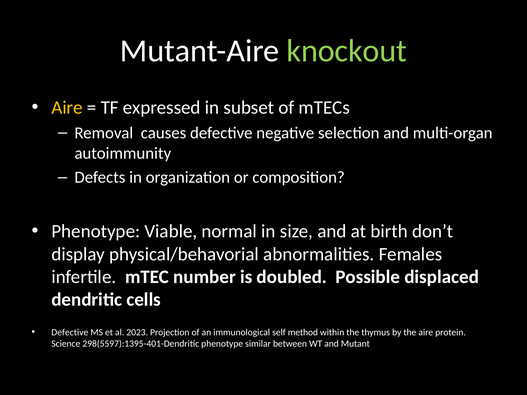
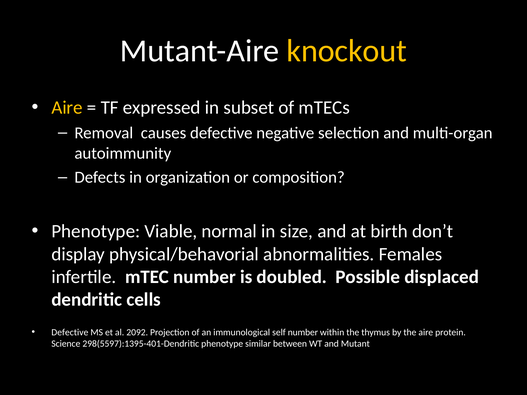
knockout colour: light green -> yellow
2023: 2023 -> 2092
self method: method -> number
